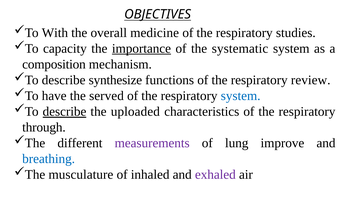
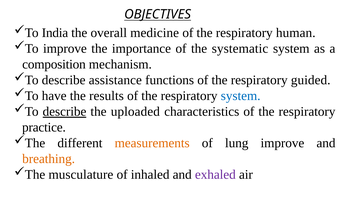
With: With -> India
studies: studies -> human
To capacity: capacity -> improve
importance underline: present -> none
synthesize: synthesize -> assistance
review: review -> guided
served: served -> results
through: through -> practice
measurements colour: purple -> orange
breathing colour: blue -> orange
